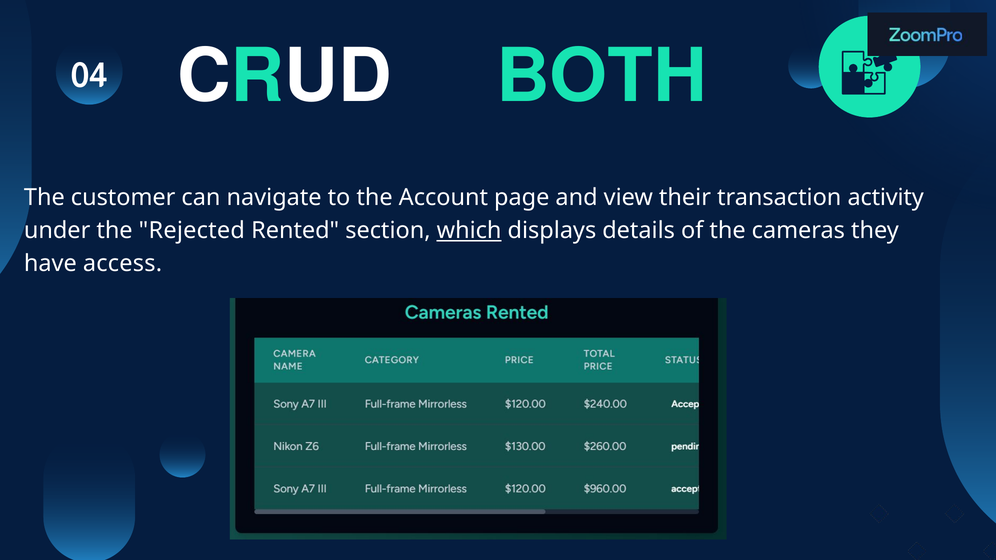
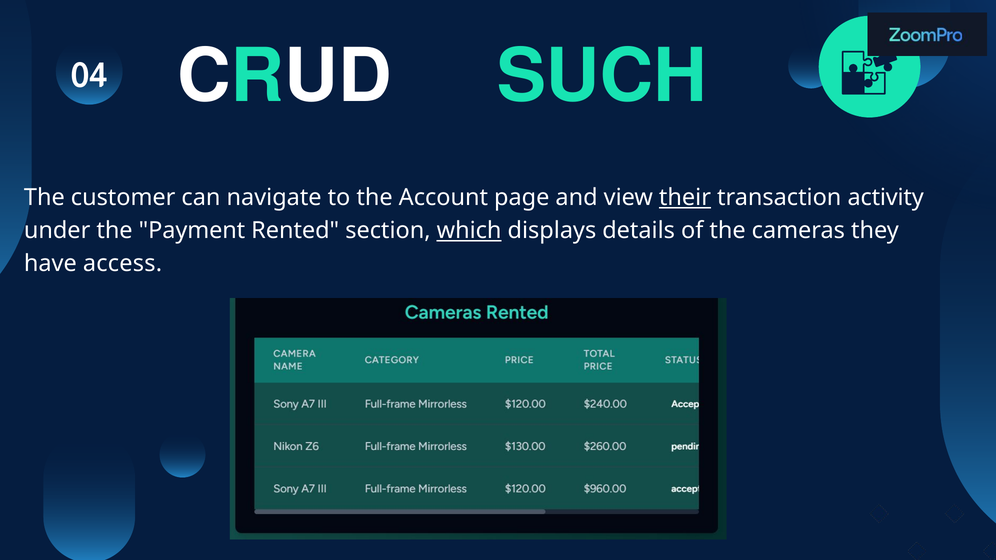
BOTH: BOTH -> SUCH
their underline: none -> present
Rejected: Rejected -> Payment
